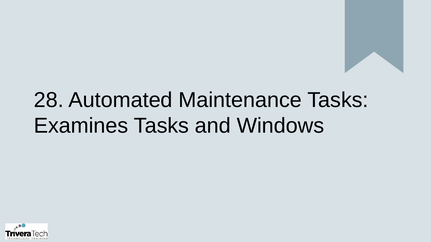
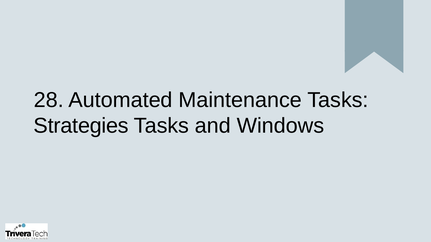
Examines: Examines -> Strategies
